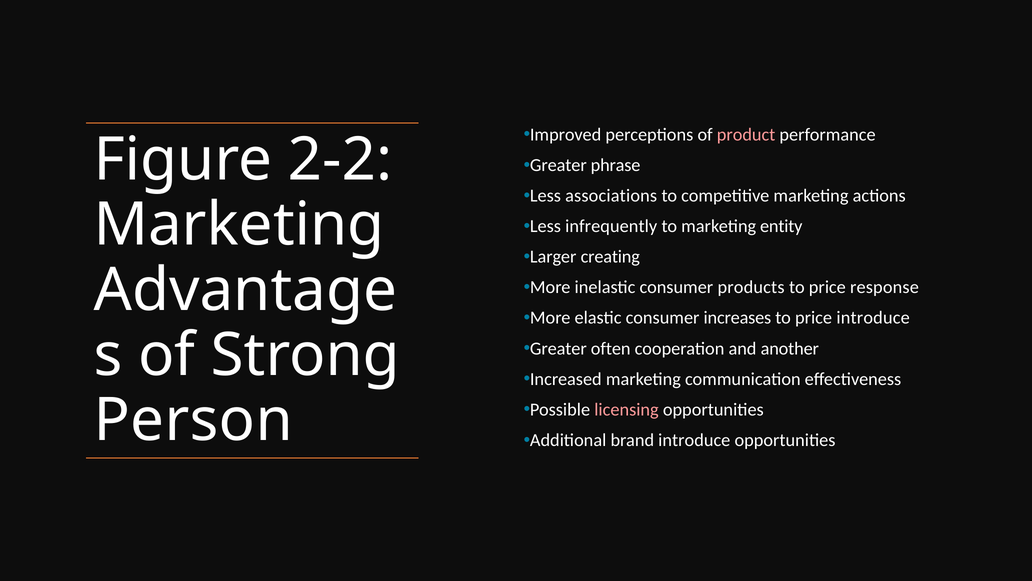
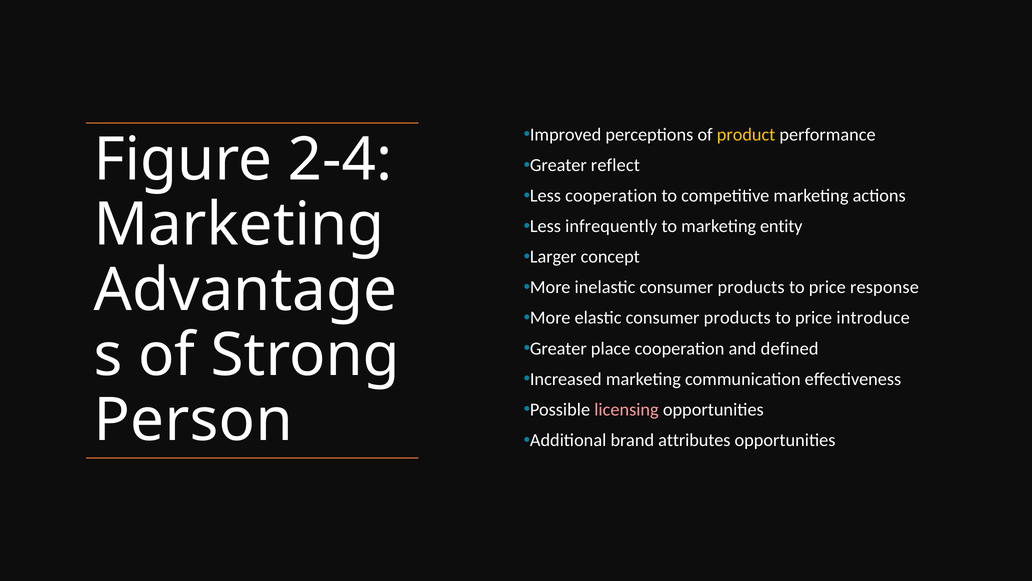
product colour: pink -> yellow
2-2: 2-2 -> 2-4
phrase: phrase -> reflect
Less associations: associations -> cooperation
creating: creating -> concept
elastic consumer increases: increases -> products
often: often -> place
another: another -> defined
brand introduce: introduce -> attributes
